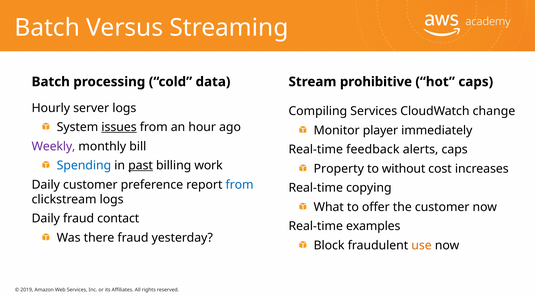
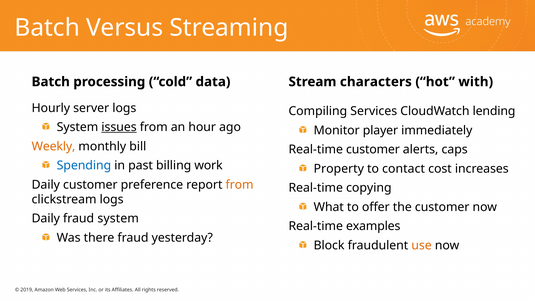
prohibitive: prohibitive -> characters
hot caps: caps -> with
change: change -> lending
Weekly colour: purple -> orange
Real-time feedback: feedback -> customer
past underline: present -> none
without: without -> contact
from at (240, 185) colour: blue -> orange
fraud contact: contact -> system
